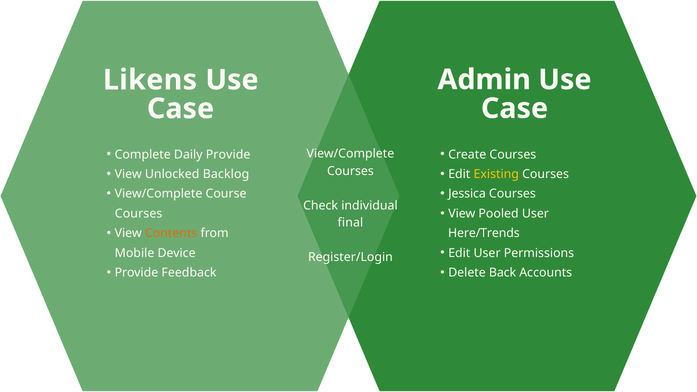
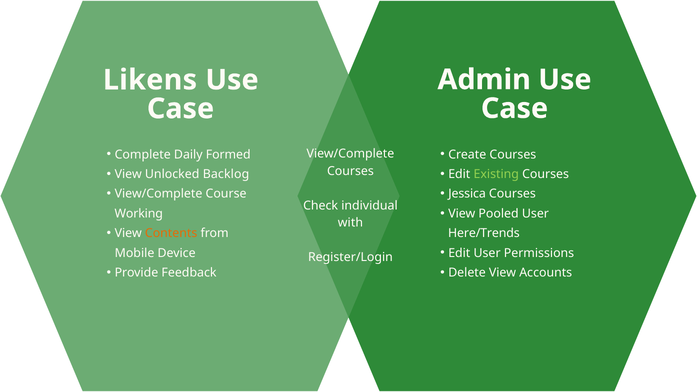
Daily Provide: Provide -> Formed
Existing colour: yellow -> light green
Courses at (139, 214): Courses -> Working
final: final -> with
Delete Back: Back -> View
